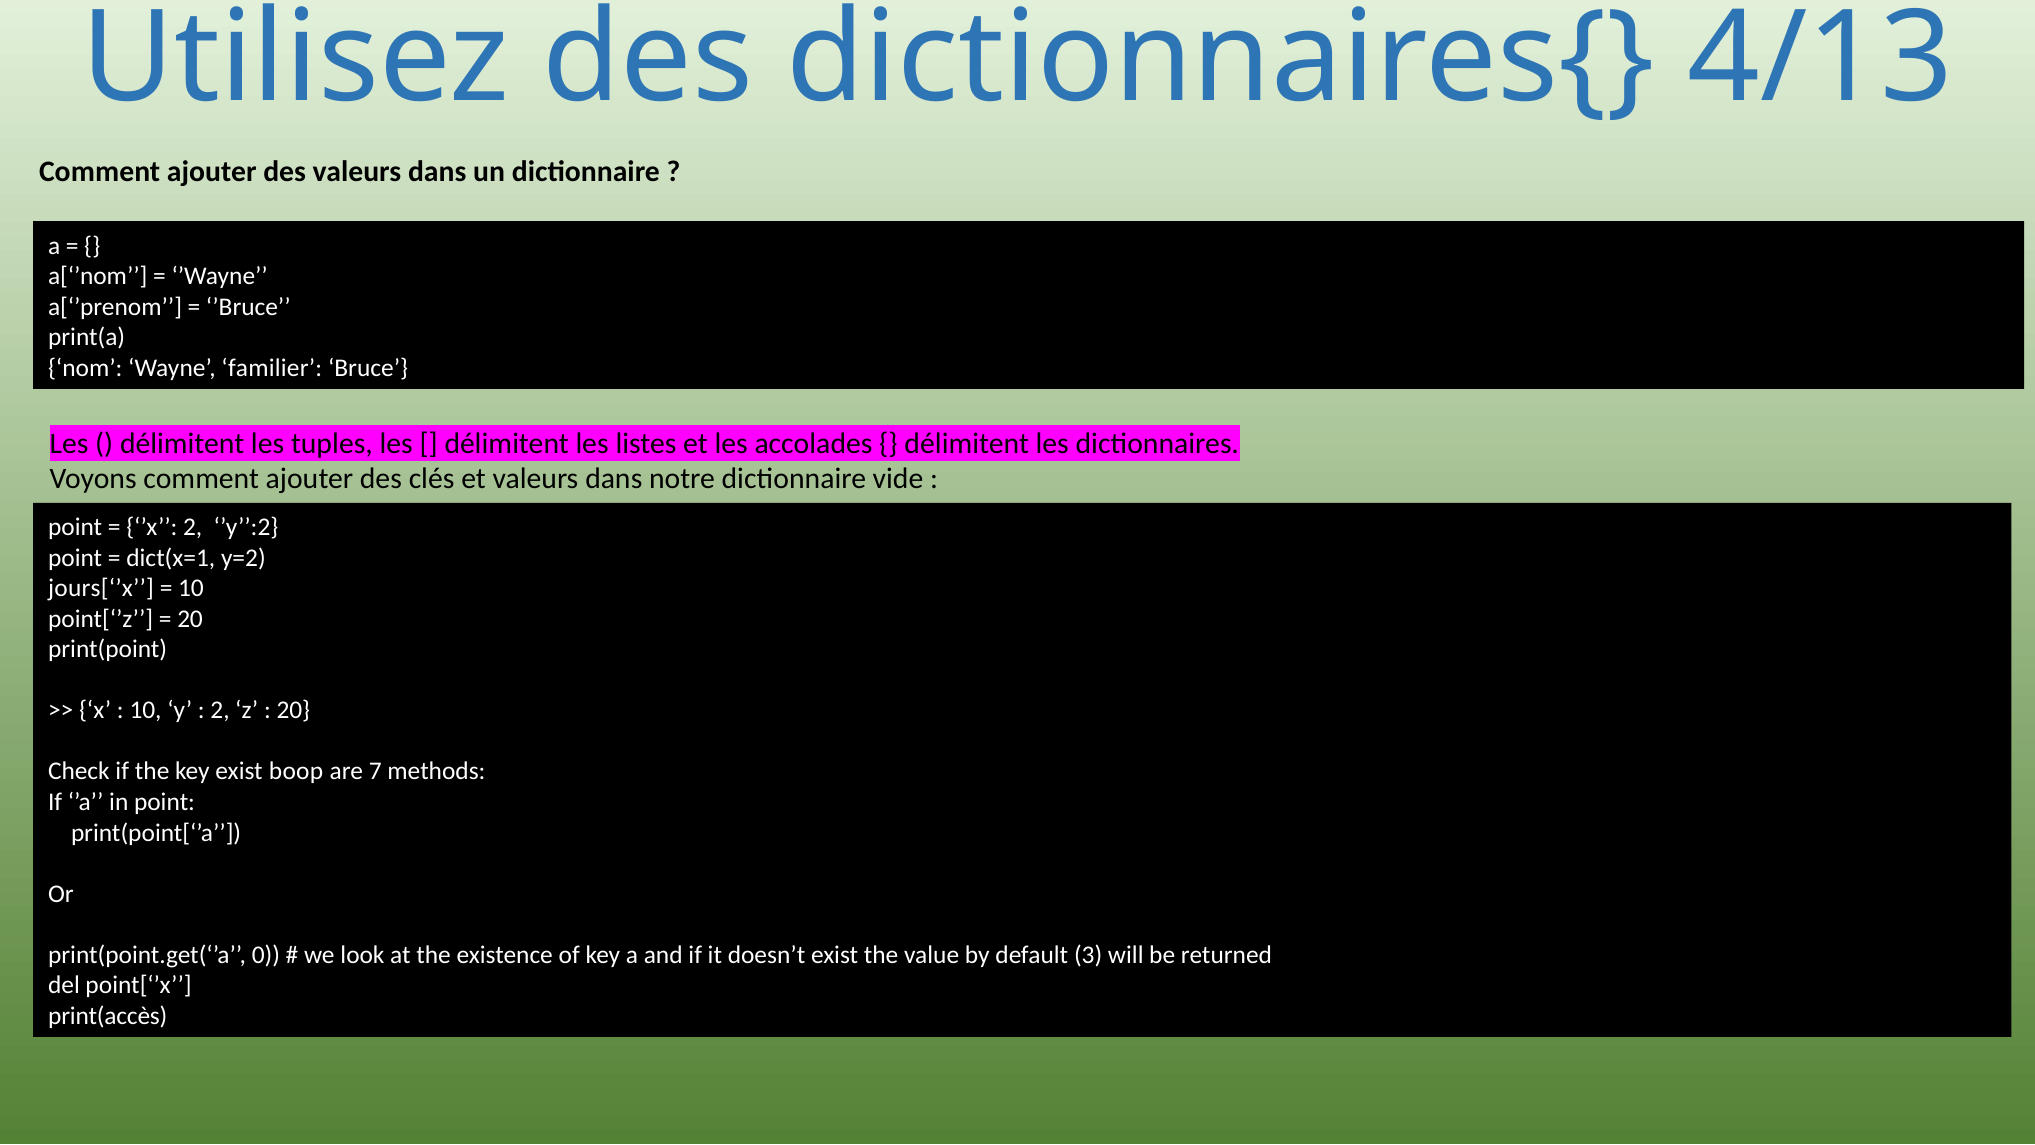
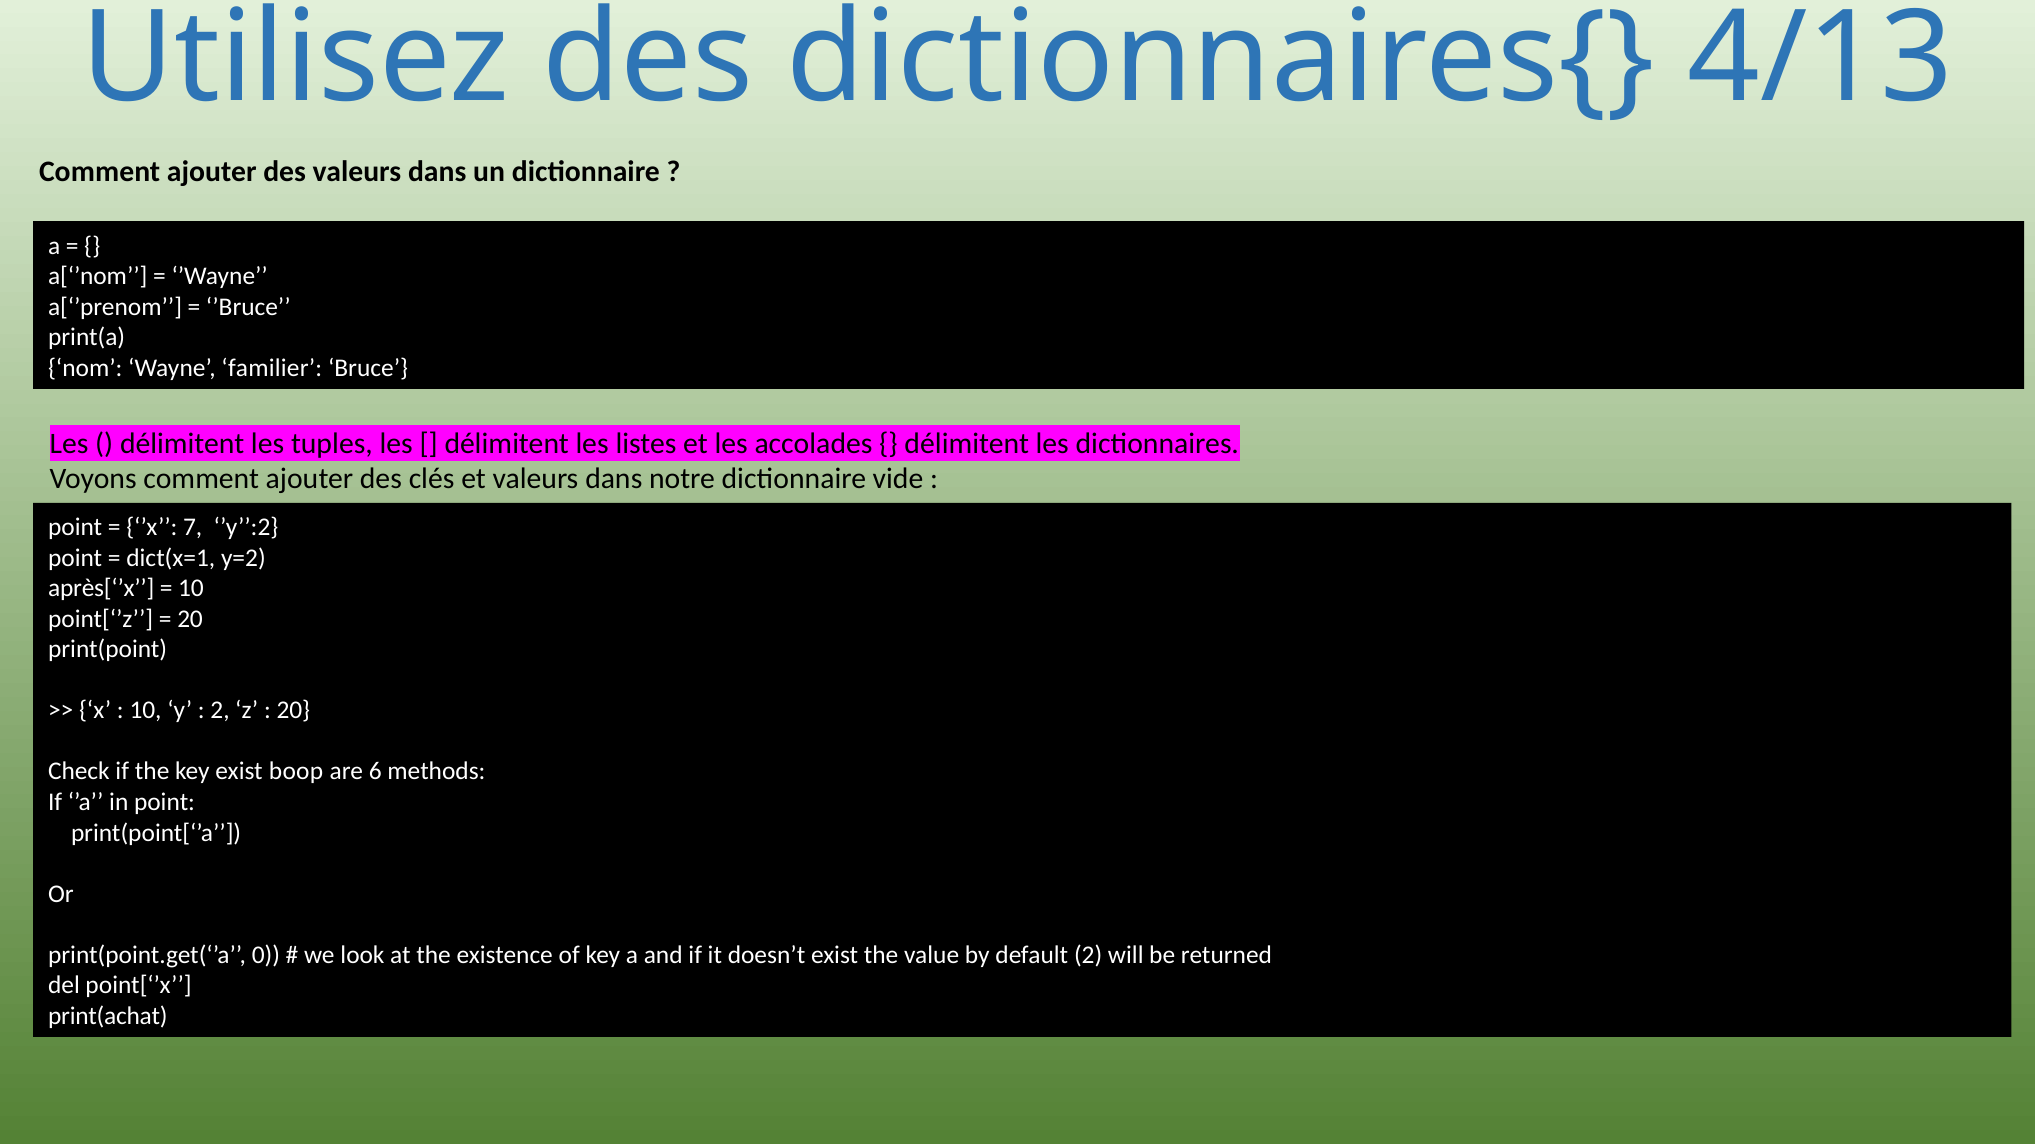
’x 2: 2 -> 7
jours[‘’x: jours[‘’x -> après[‘’x
7: 7 -> 6
default 3: 3 -> 2
print(accès: print(accès -> print(achat
